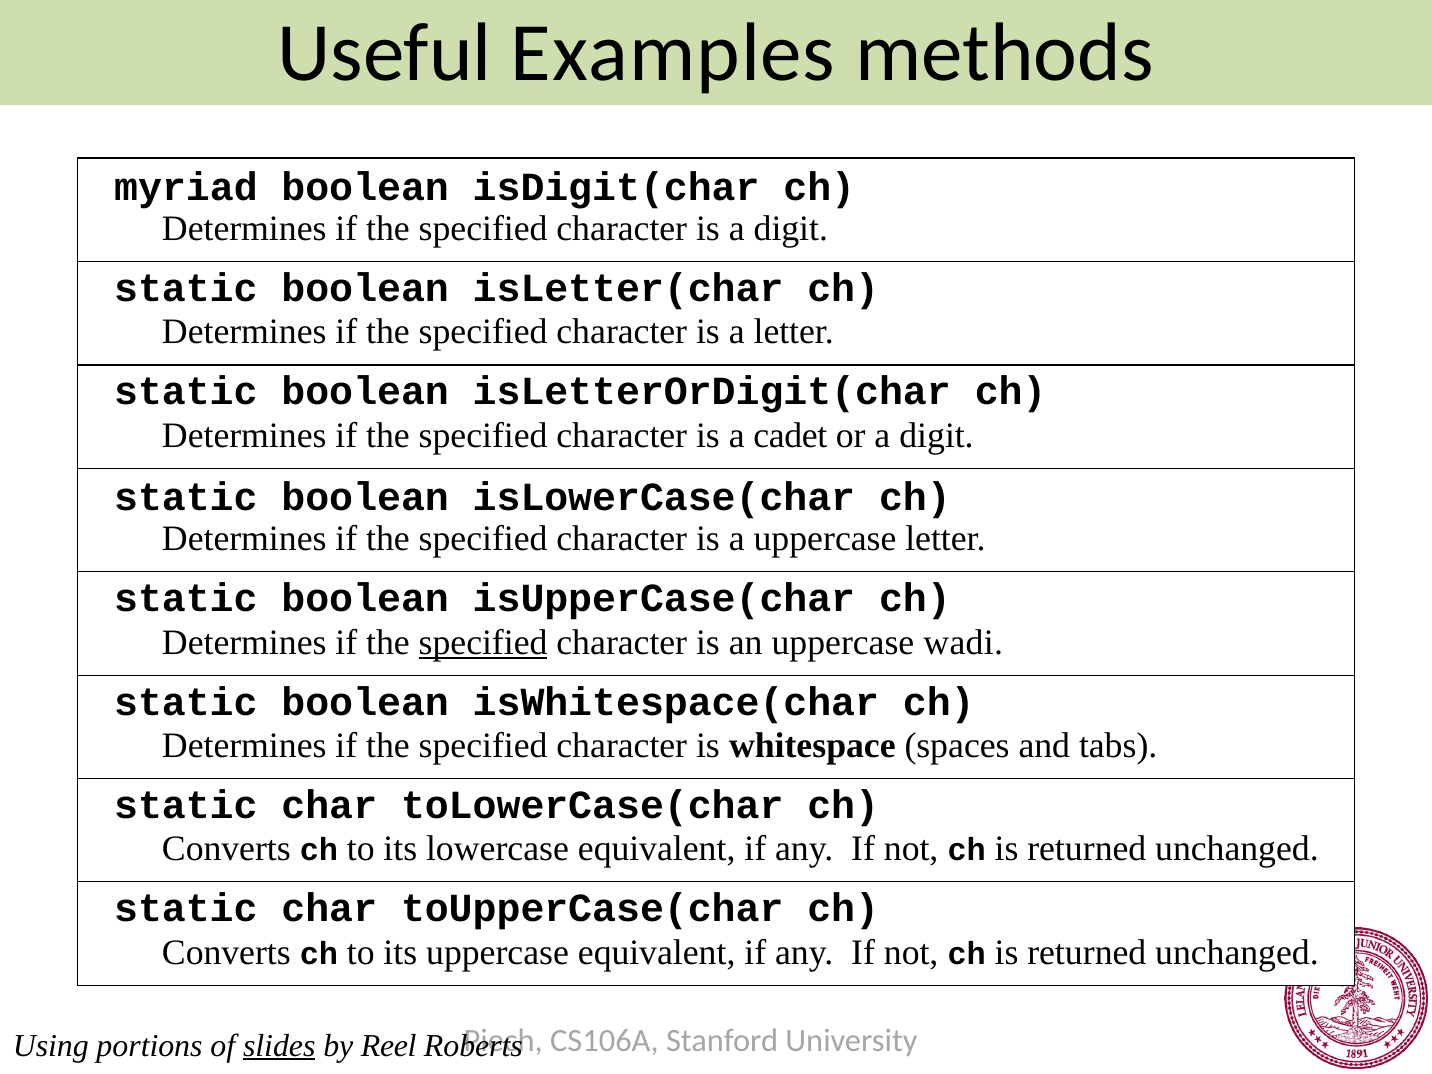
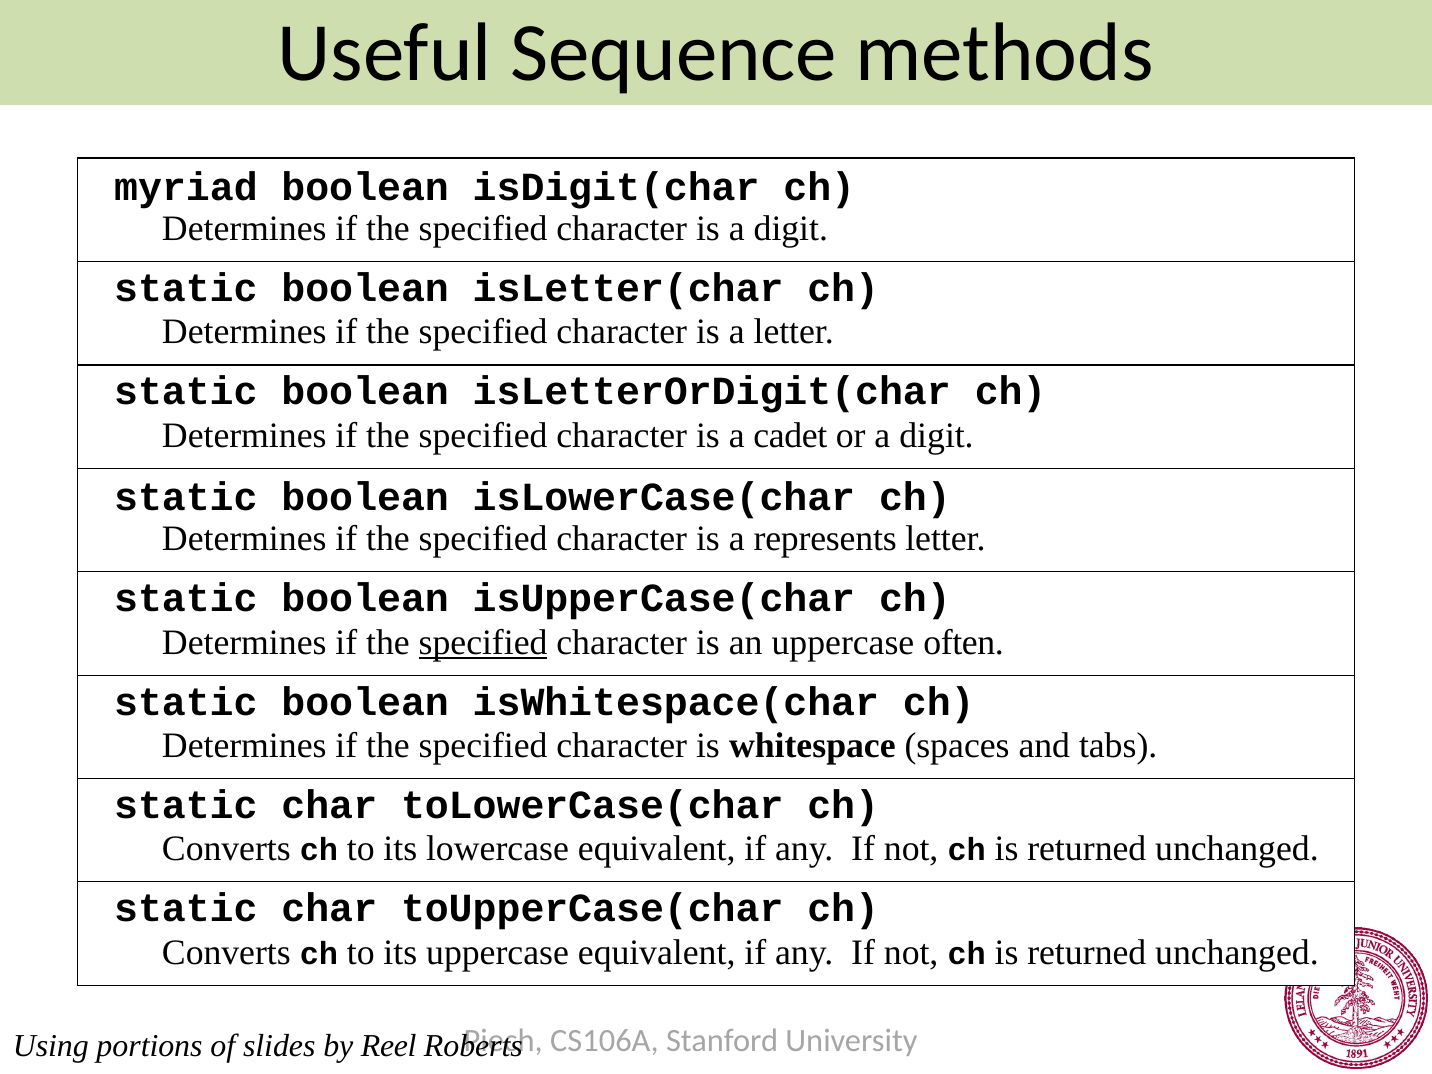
Examples: Examples -> Sequence
a uppercase: uppercase -> represents
wadi: wadi -> often
slides underline: present -> none
